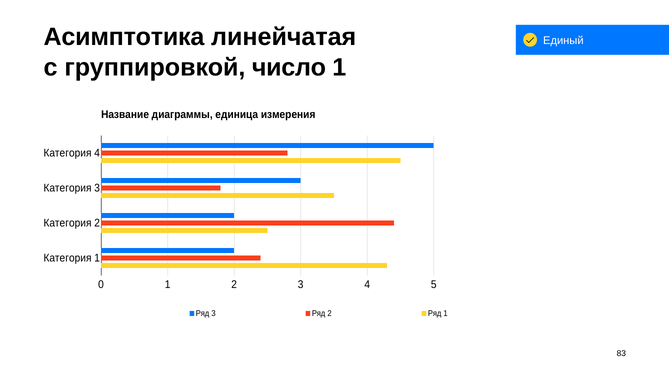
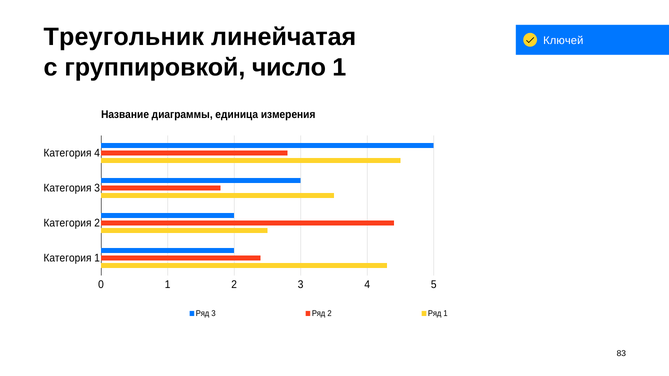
Асимптотика: Асимптотика -> Треугольник
Единый: Единый -> Ключей
